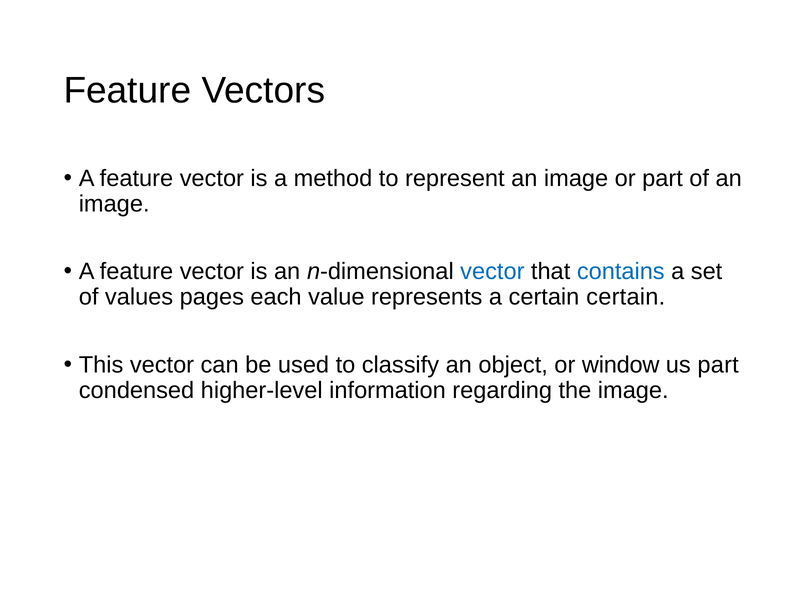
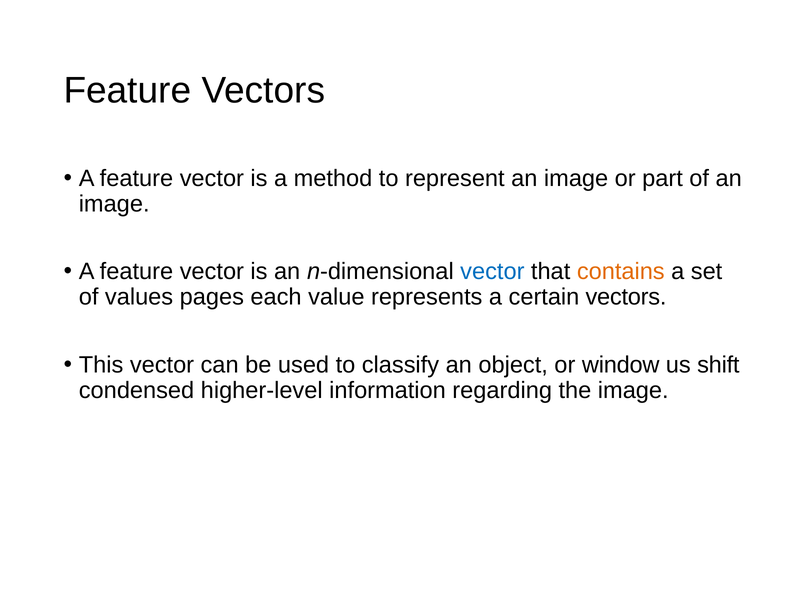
contains colour: blue -> orange
certain certain: certain -> vectors
us part: part -> shift
